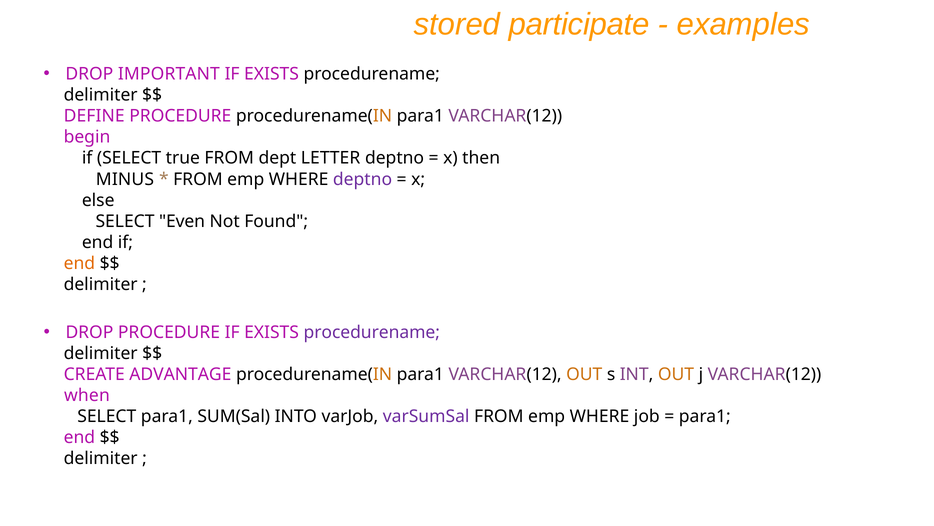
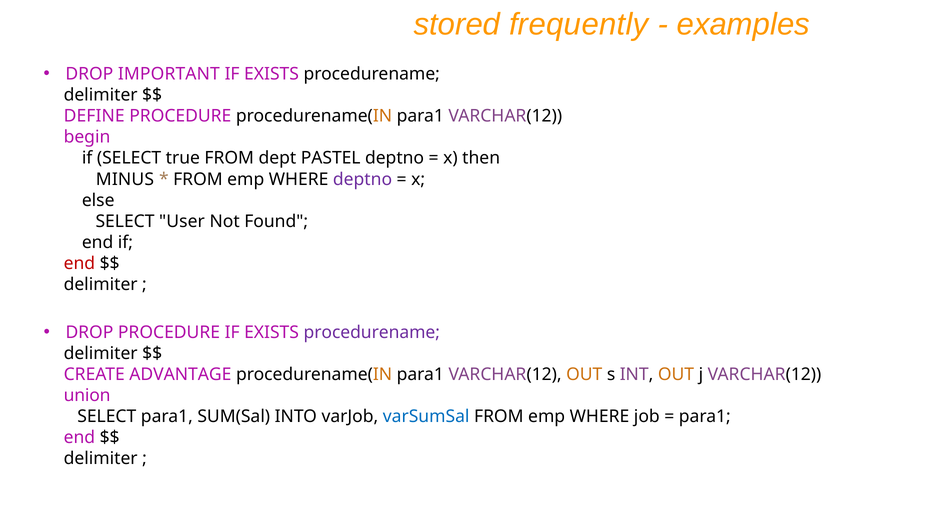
participate: participate -> frequently
LETTER: LETTER -> PASTEL
Even: Even -> User
end at (79, 263) colour: orange -> red
when: when -> union
varSumSal colour: purple -> blue
